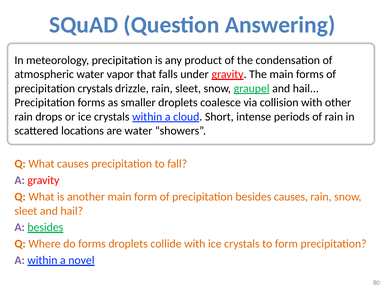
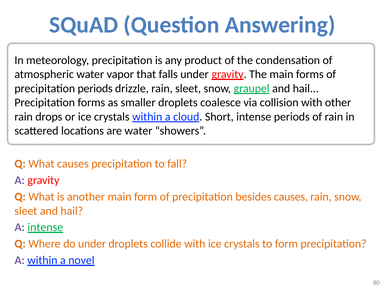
precipitation crystals: crystals -> periods
A besides: besides -> intense
do forms: forms -> under
